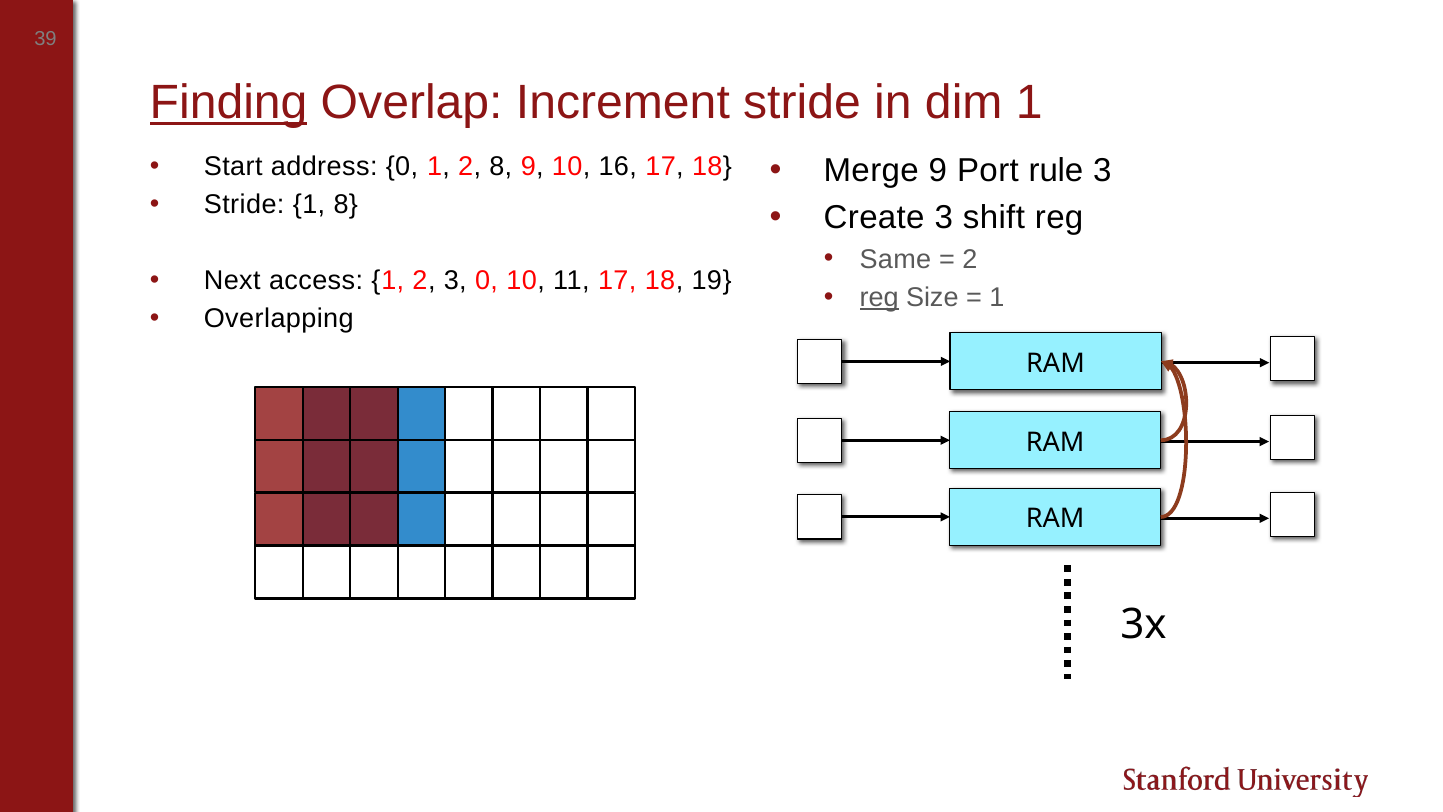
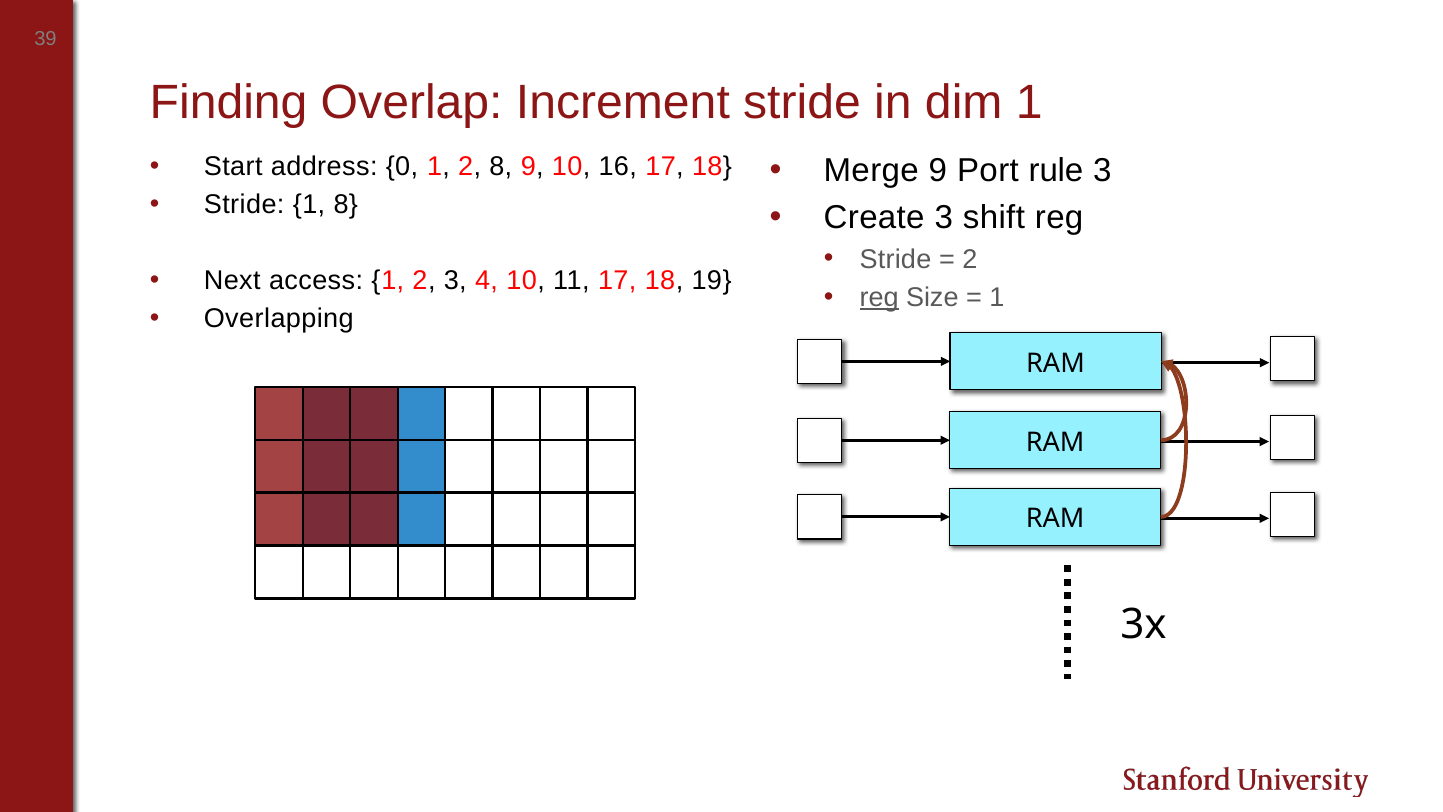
Finding underline: present -> none
Same at (895, 259): Same -> Stride
3 0: 0 -> 4
